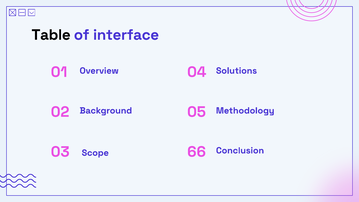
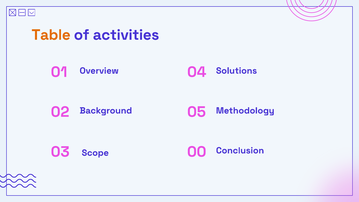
Table colour: black -> orange
interface: interface -> activities
66: 66 -> 00
